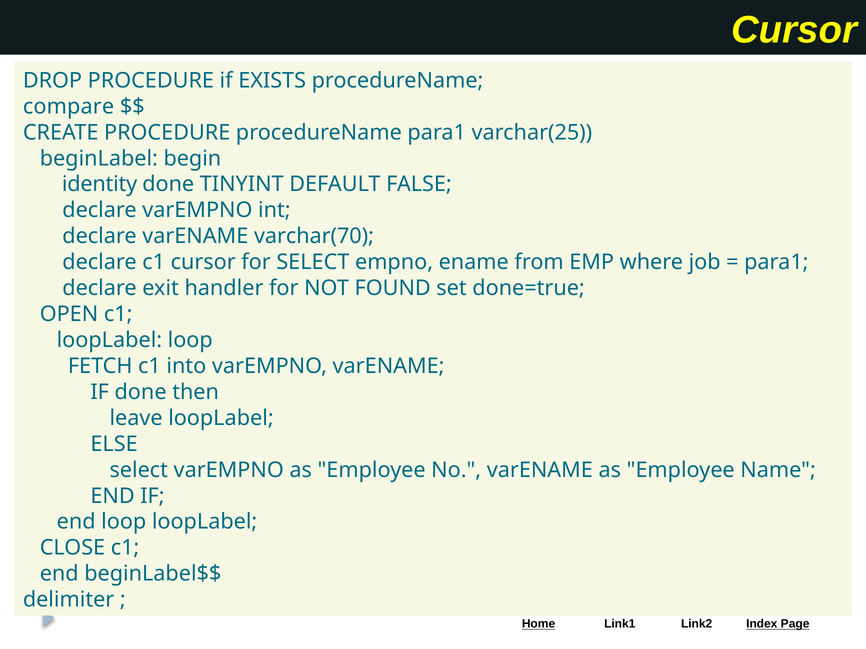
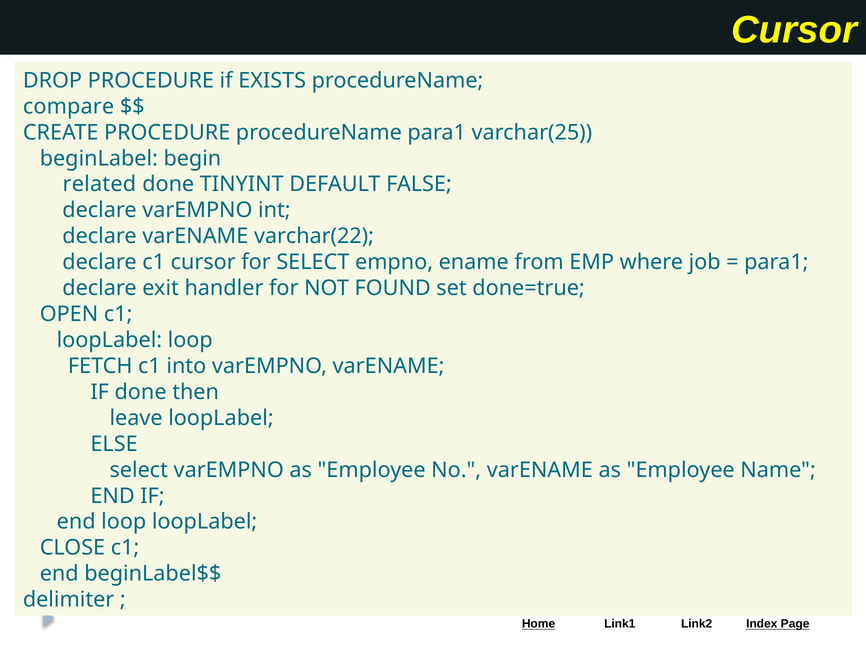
identity: identity -> related
varchar(70: varchar(70 -> varchar(22
